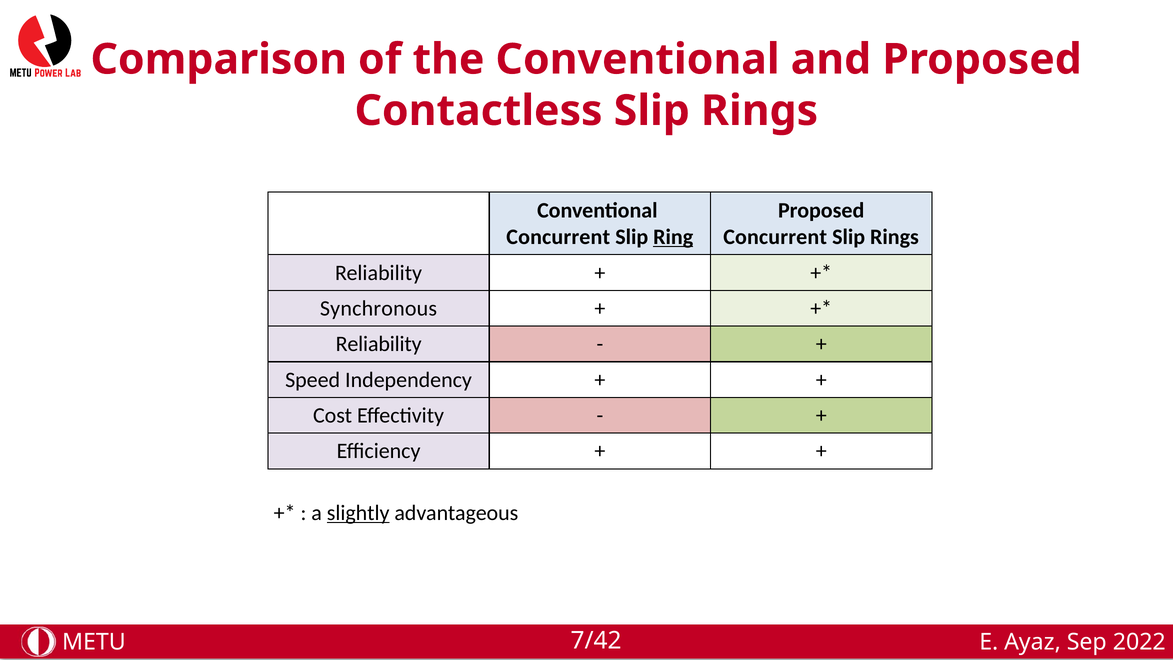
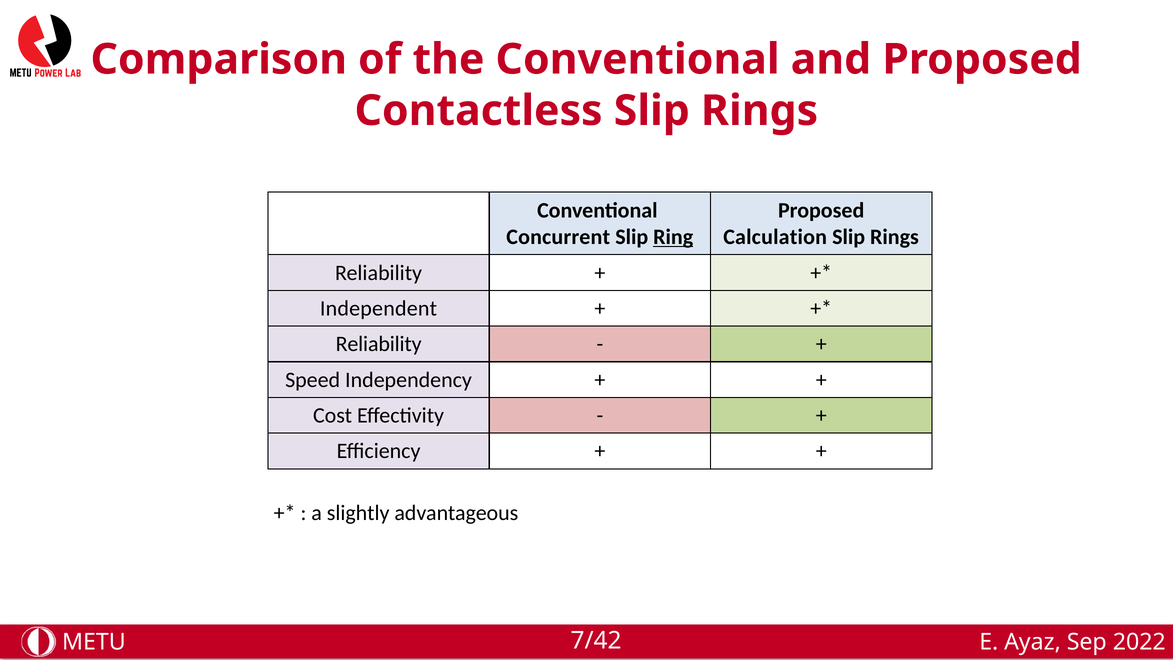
Concurrent at (775, 237): Concurrent -> Calculation
Synchronous: Synchronous -> Independent
slightly underline: present -> none
